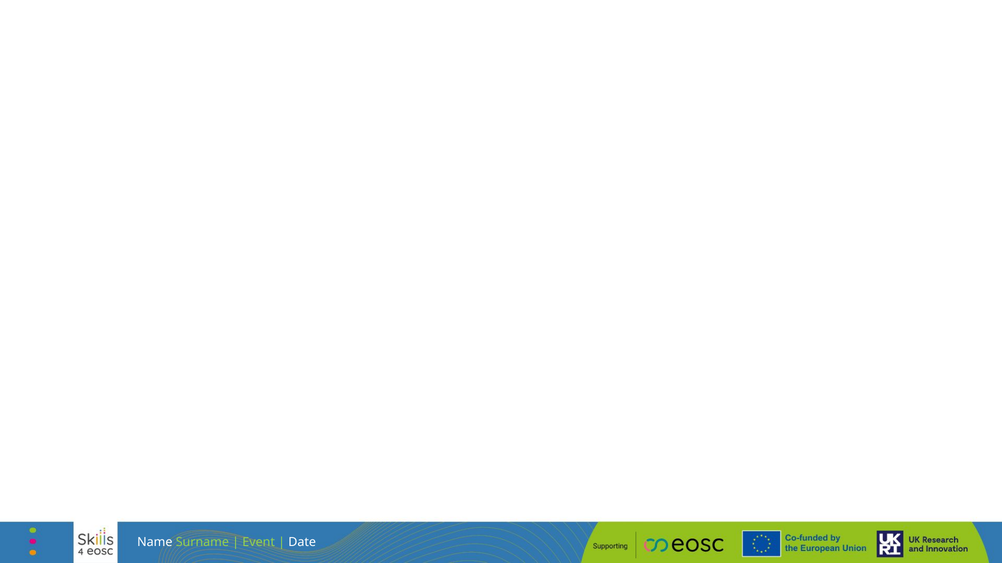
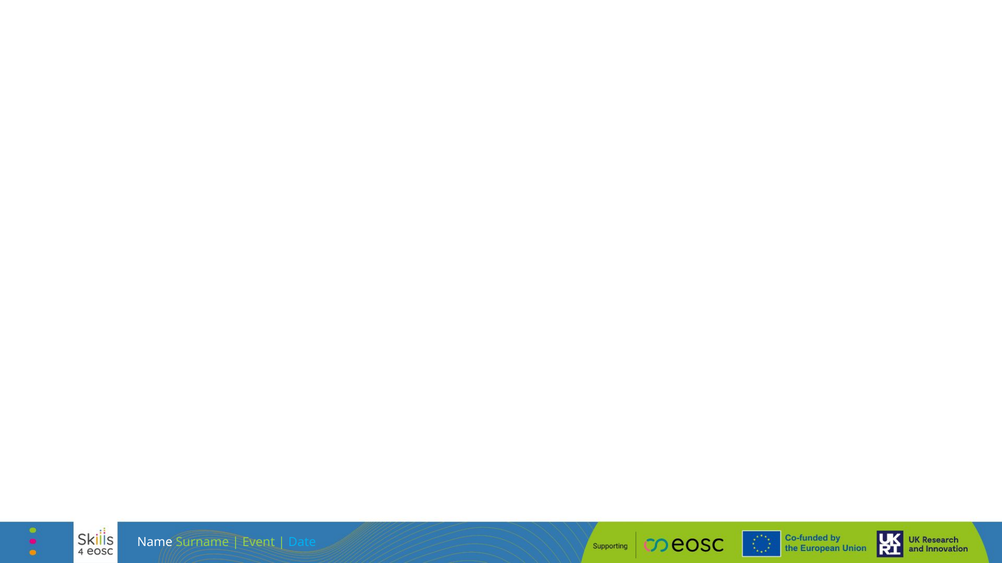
Date colour: white -> light blue
